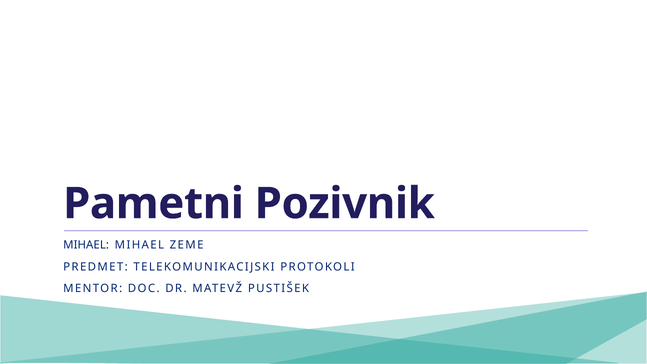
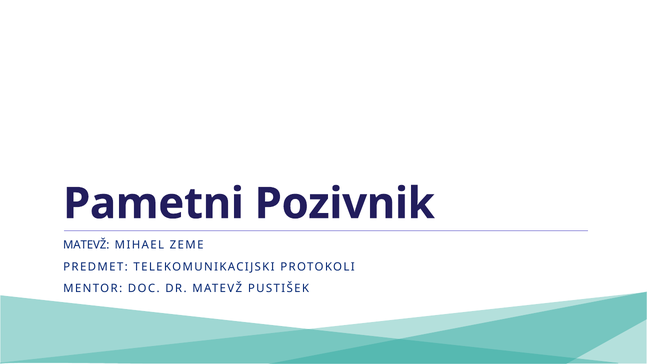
MIHAEL at (86, 245): MIHAEL -> MATEVŽ
